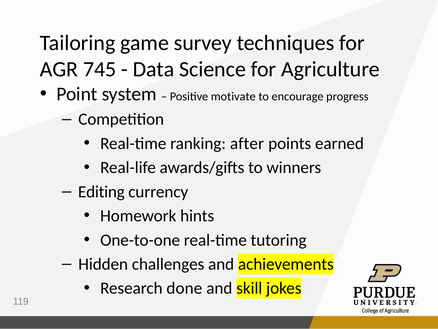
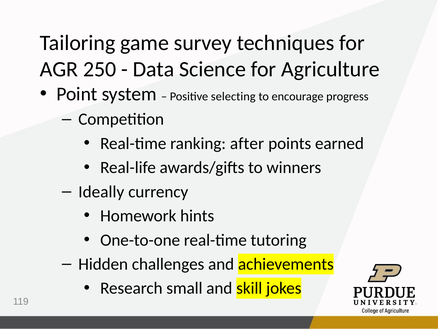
745: 745 -> 250
motivate: motivate -> selecting
Editing: Editing -> Ideally
done: done -> small
